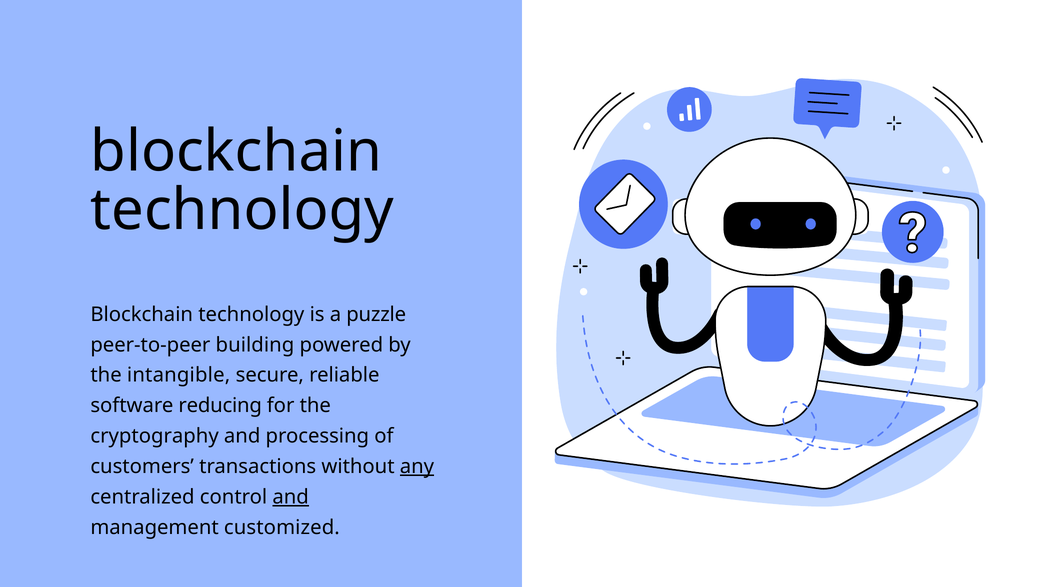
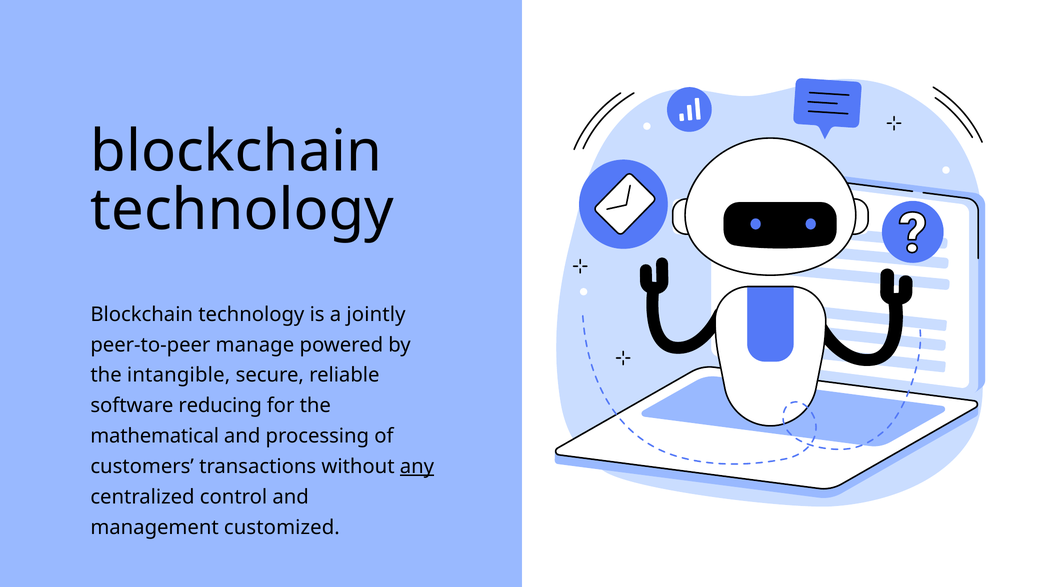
puzzle: puzzle -> jointly
building: building -> manage
cryptography: cryptography -> mathematical
and at (291, 497) underline: present -> none
